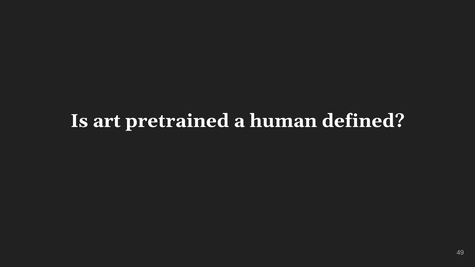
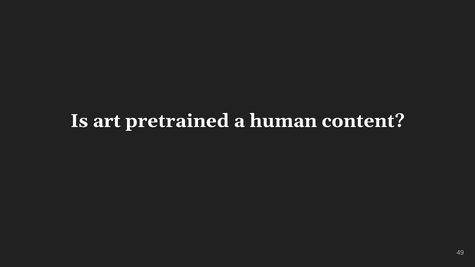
defined: defined -> content
